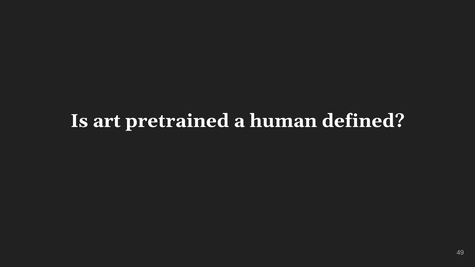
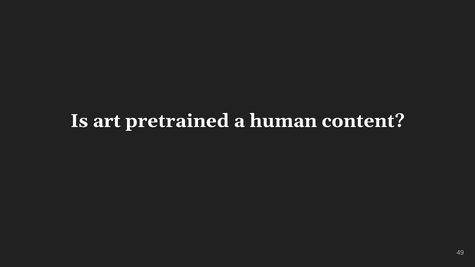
defined: defined -> content
